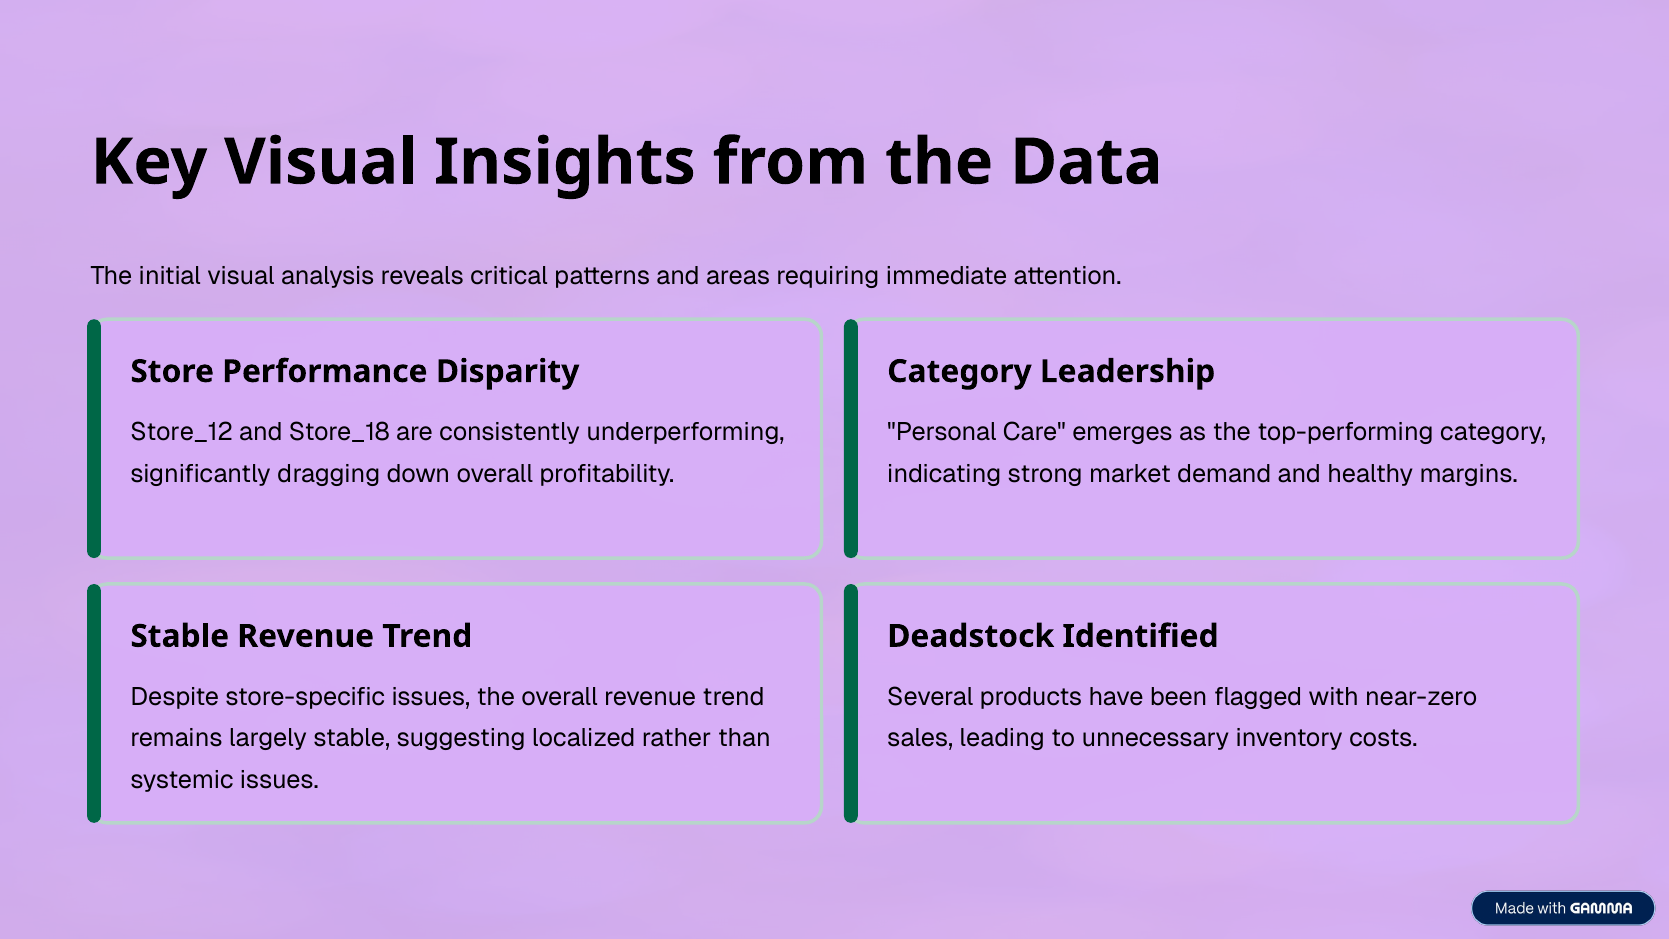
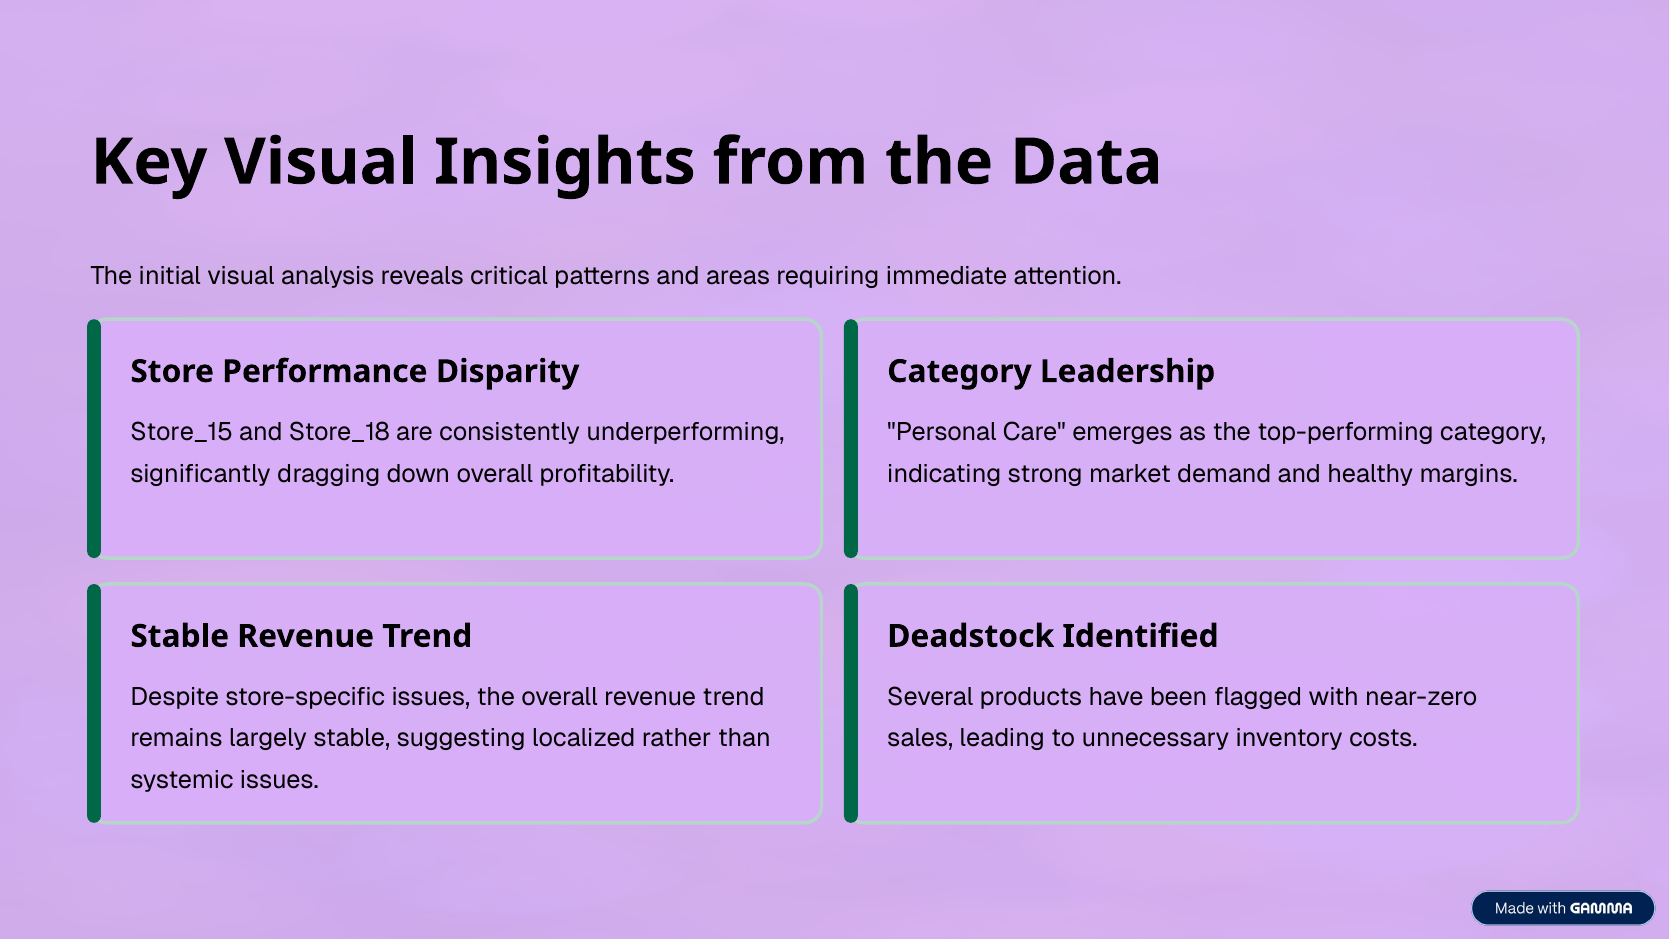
Store_12: Store_12 -> Store_15
